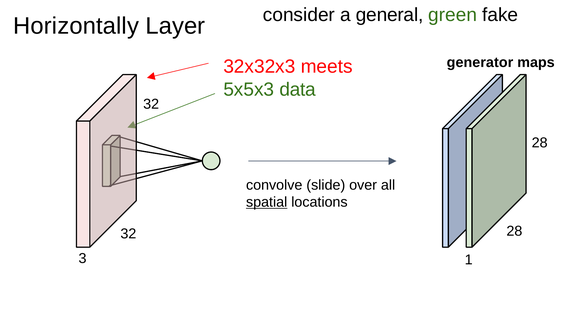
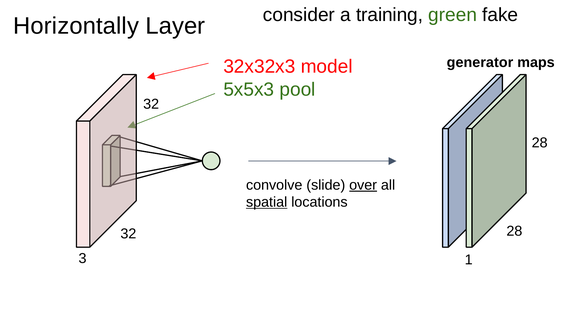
general: general -> training
meets: meets -> model
data: data -> pool
over underline: none -> present
